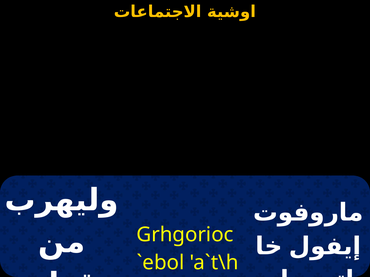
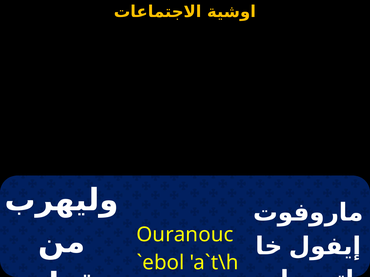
Grhgorioc: Grhgorioc -> Ouranouc
